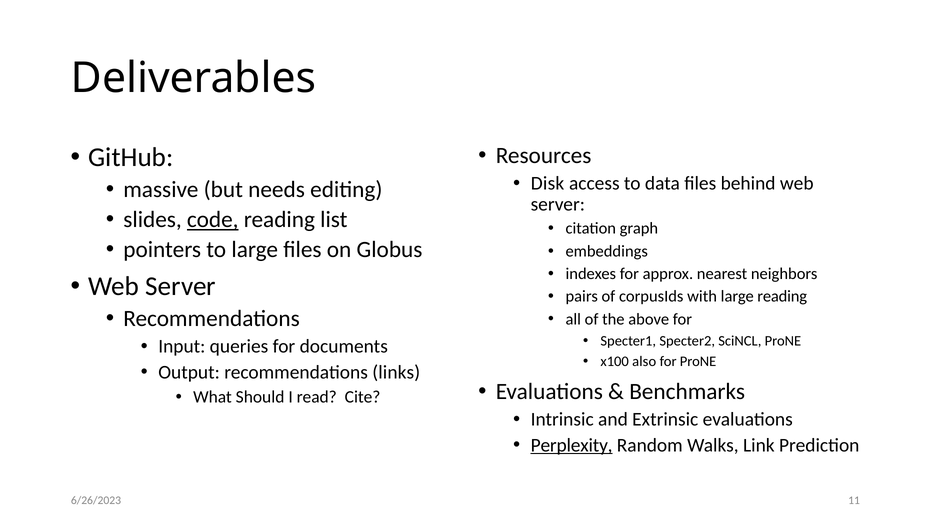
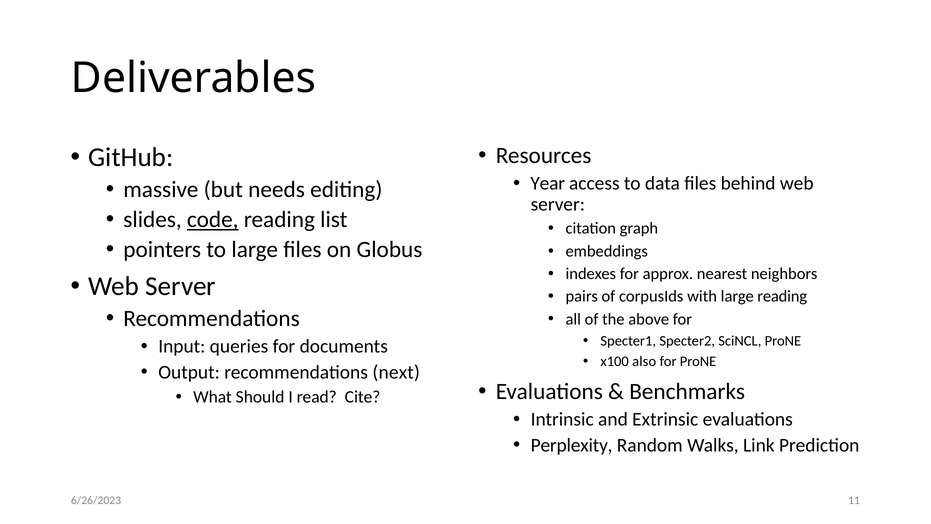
Disk: Disk -> Year
links: links -> next
Perplexity underline: present -> none
